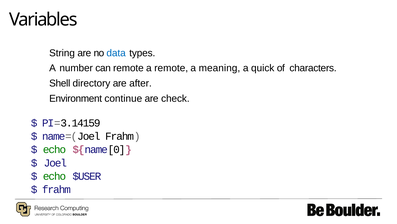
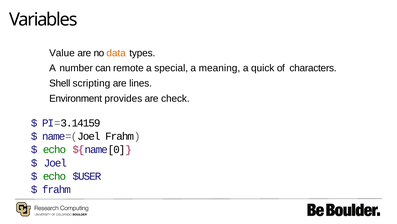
String: String -> Value
data colour: blue -> orange
a remote: remote -> special
directory: directory -> scripting
after: after -> lines
continue: continue -> provides
